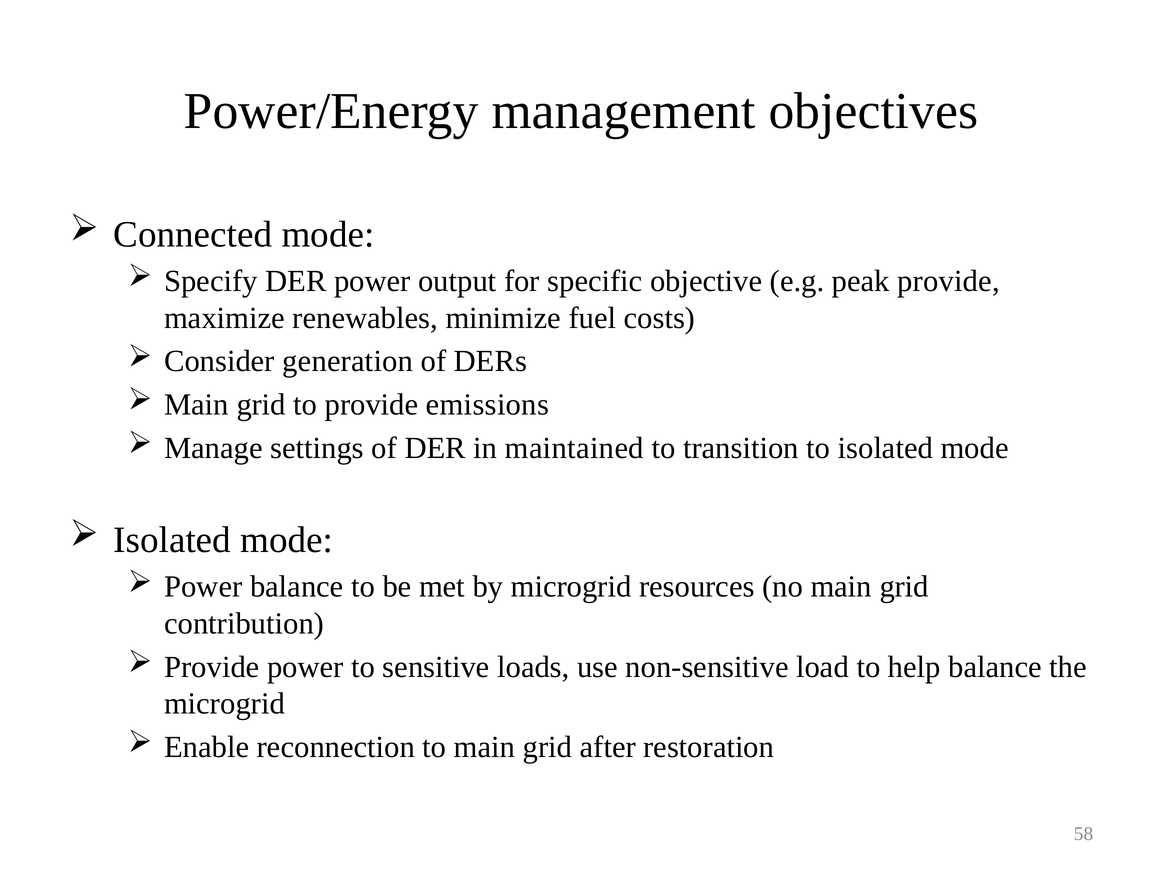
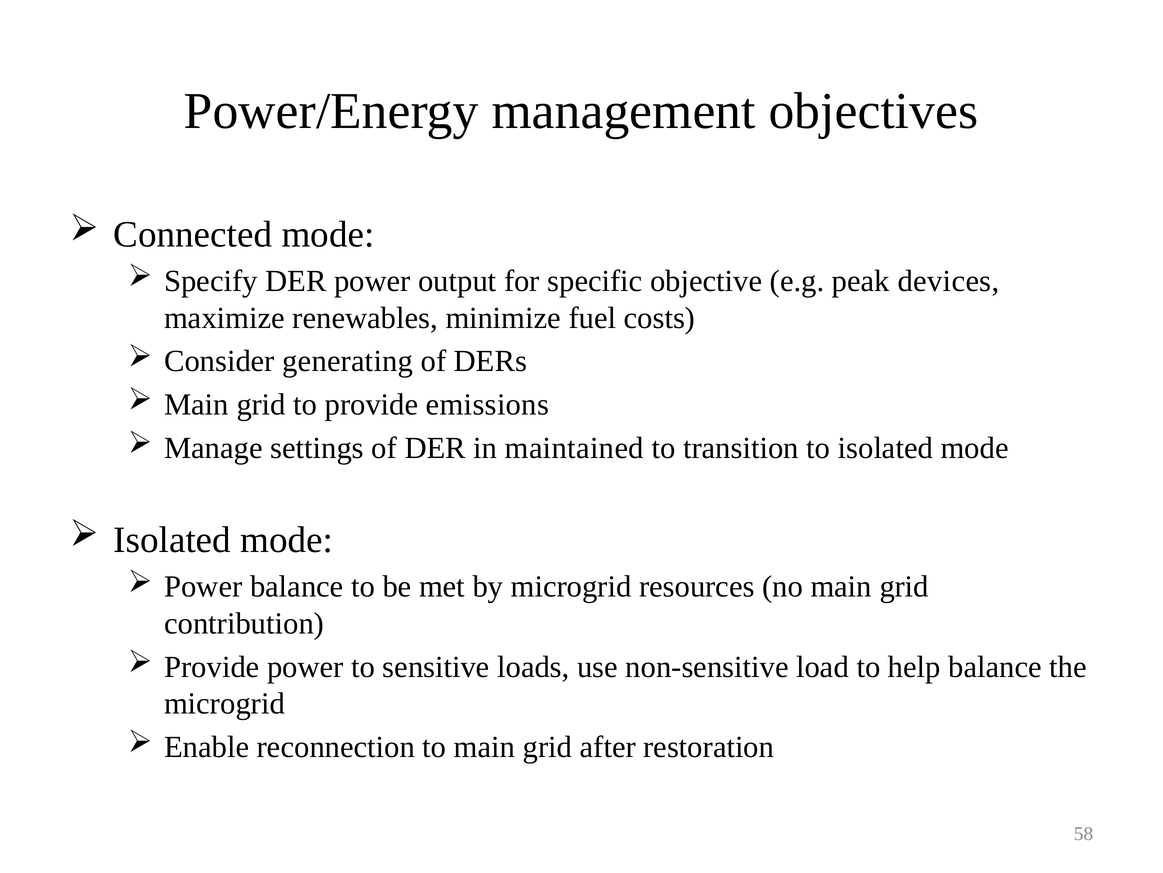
peak provide: provide -> devices
generation: generation -> generating
